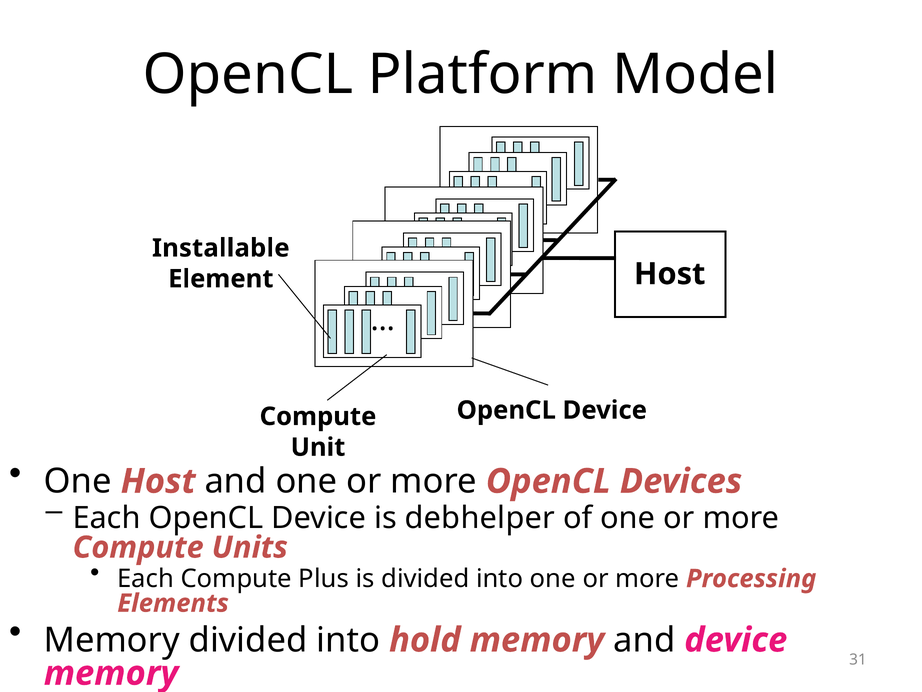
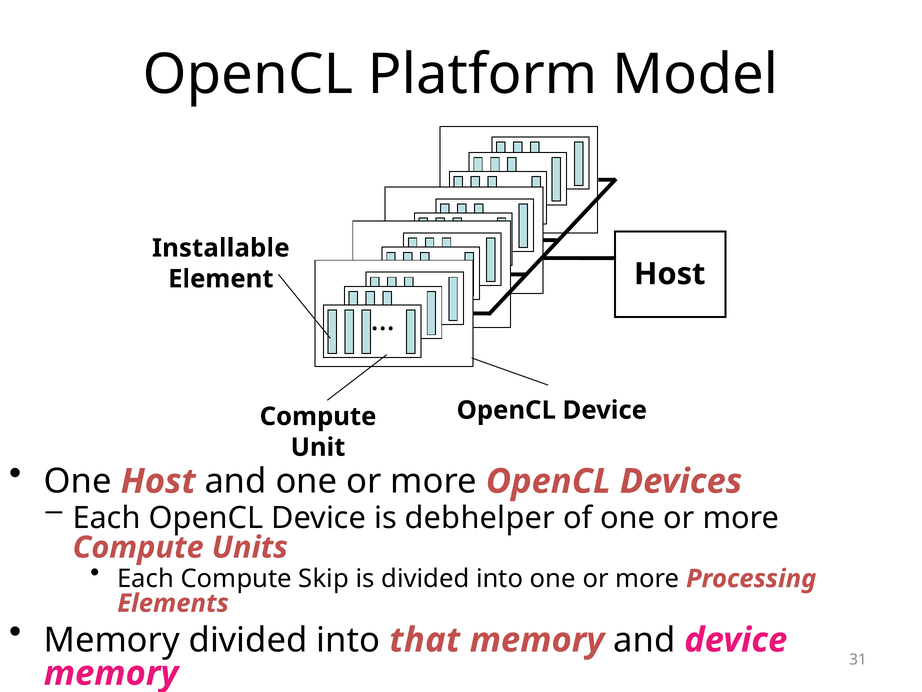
Plus: Plus -> Skip
hold: hold -> that
